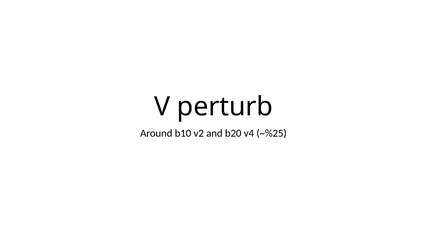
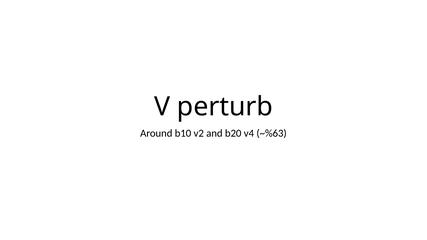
~%25: ~%25 -> ~%63
